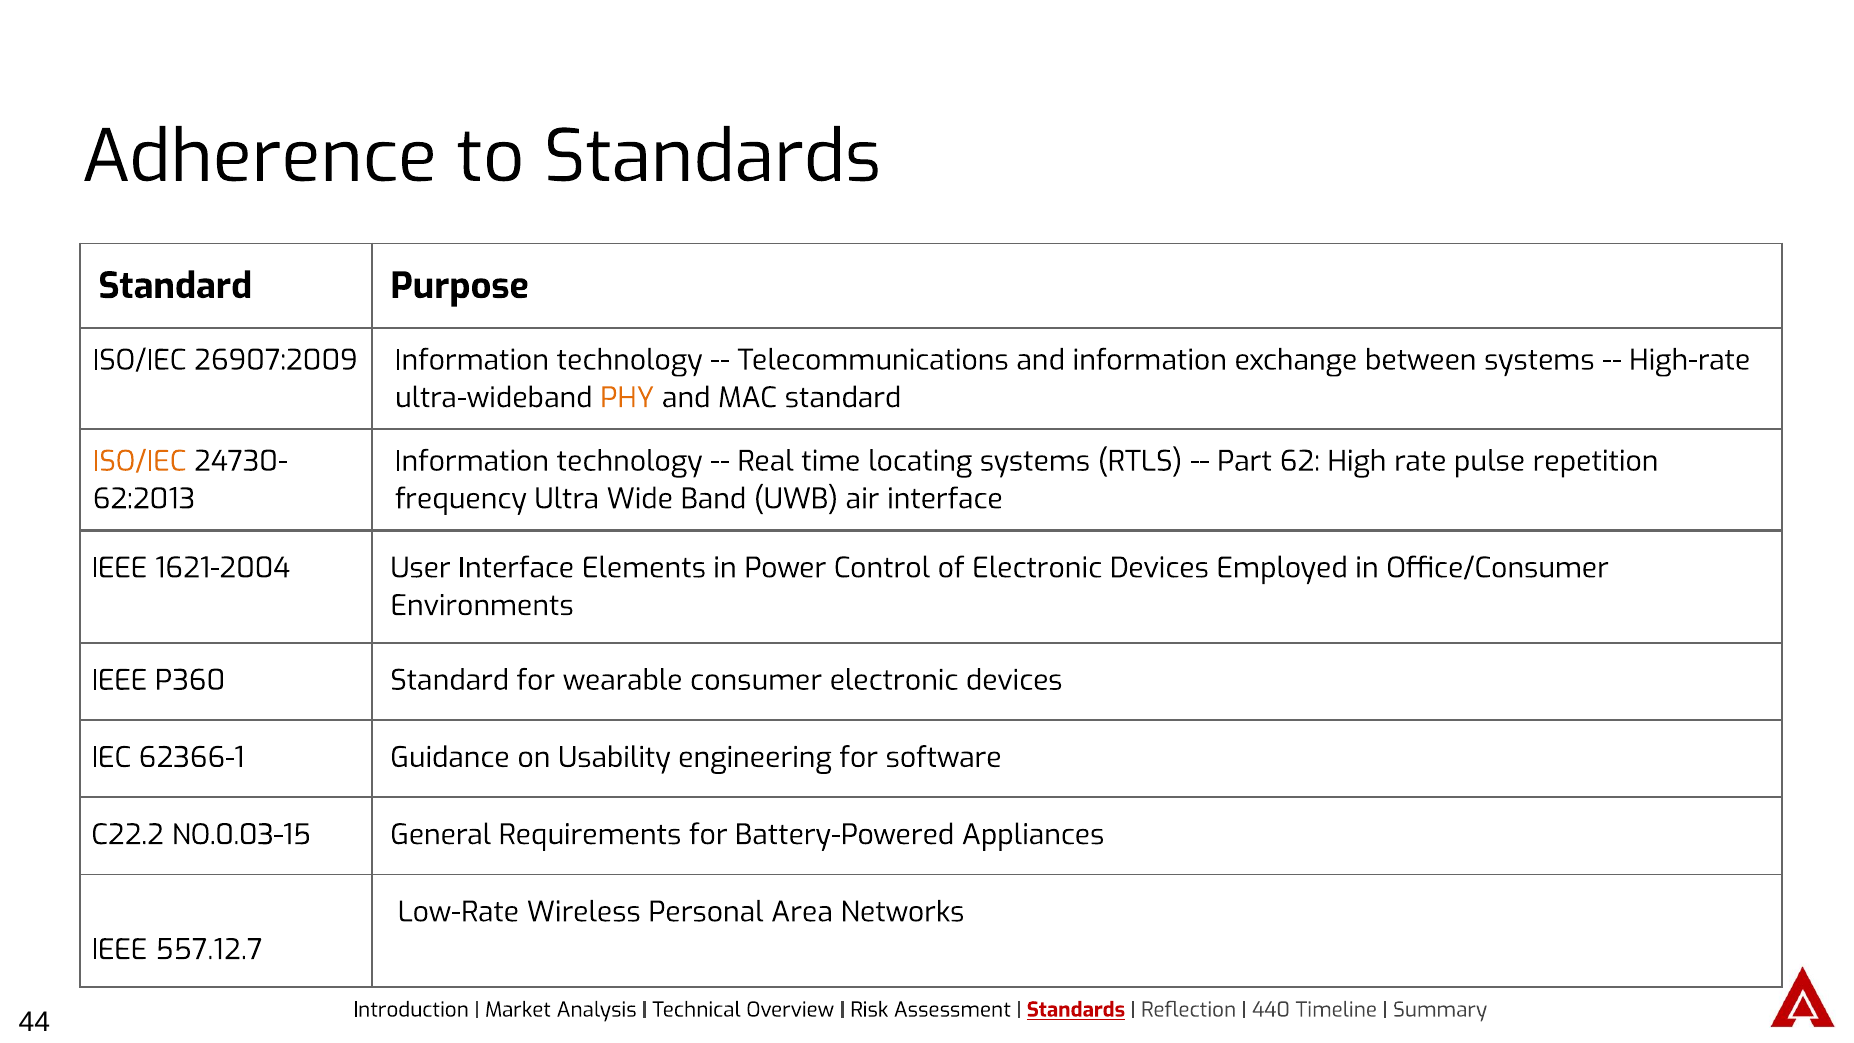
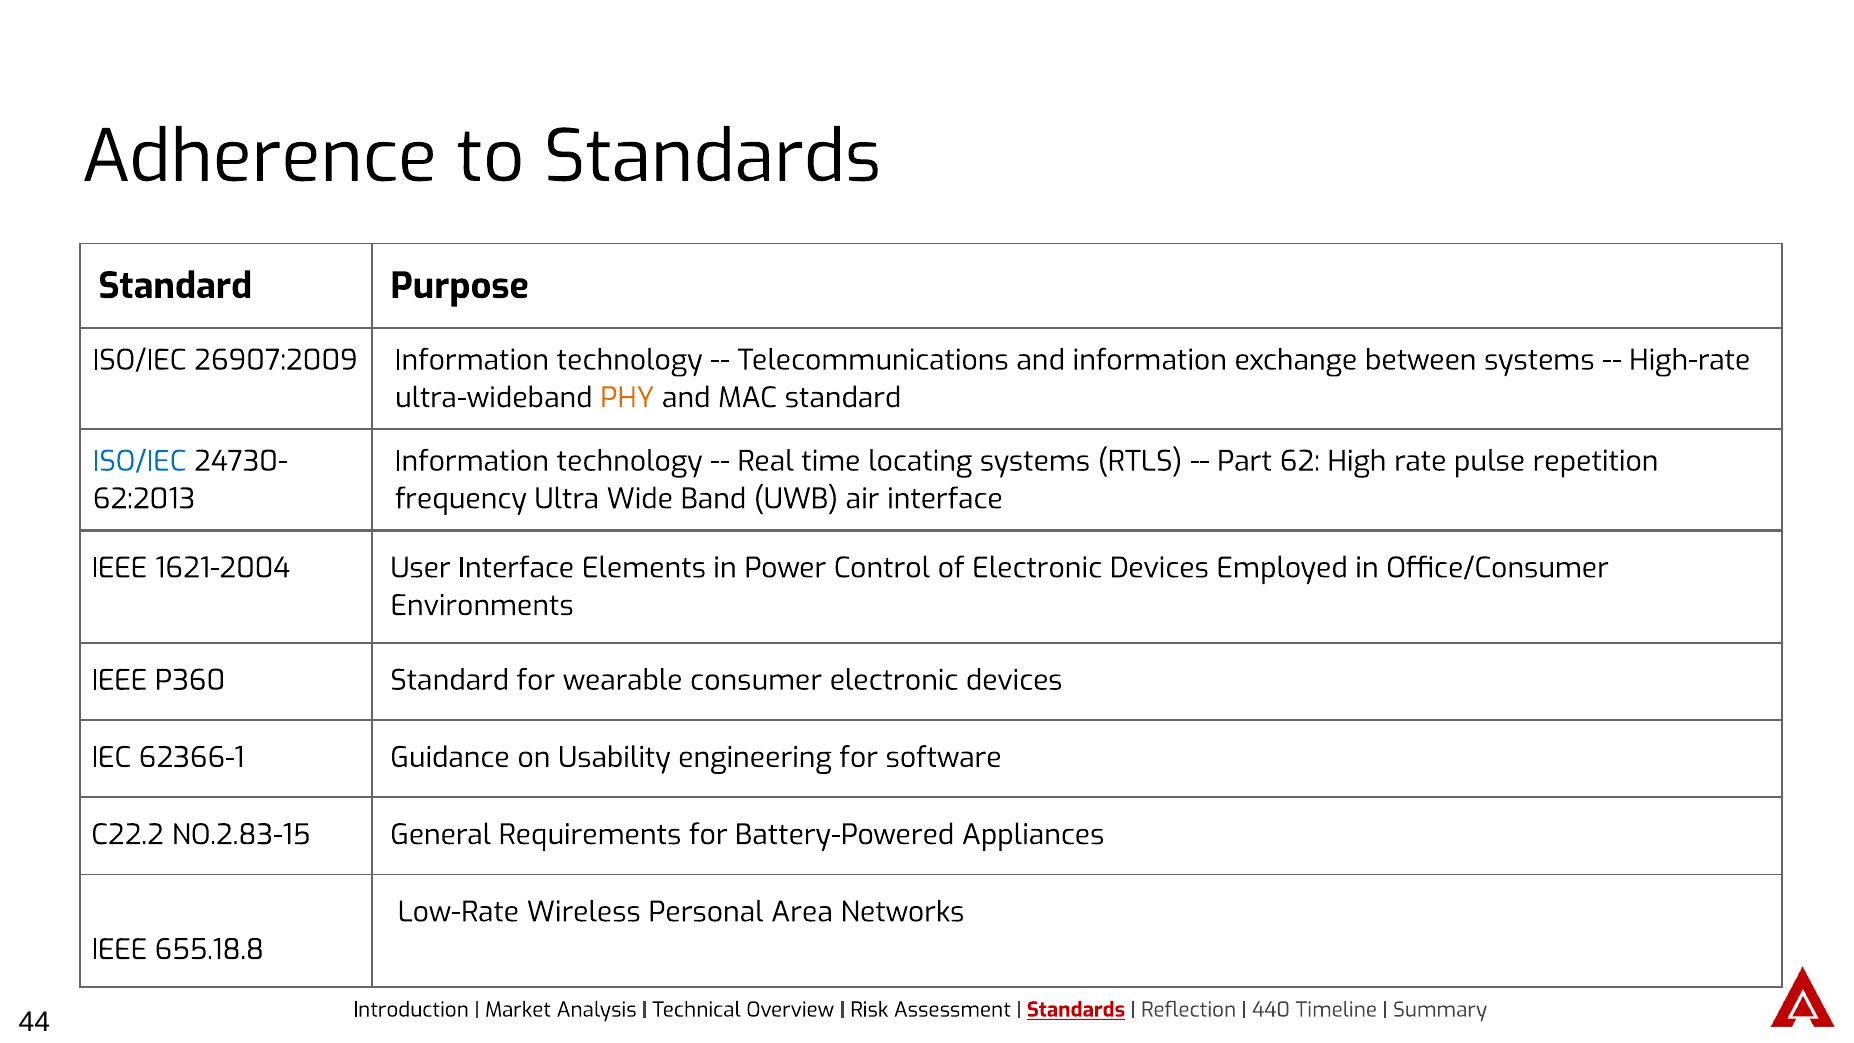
ISO/IEC at (140, 461) colour: orange -> blue
NO.0.03-15: NO.0.03-15 -> NO.2.83-15
557.12.7: 557.12.7 -> 655.18.8
